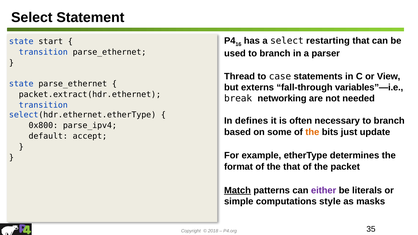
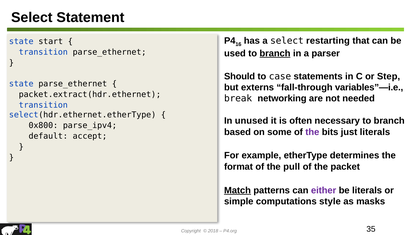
branch at (275, 53) underline: none -> present
Thread: Thread -> Should
View: View -> Step
defines: defines -> unused
the at (312, 132) colour: orange -> purple
just update: update -> literals
the that: that -> pull
